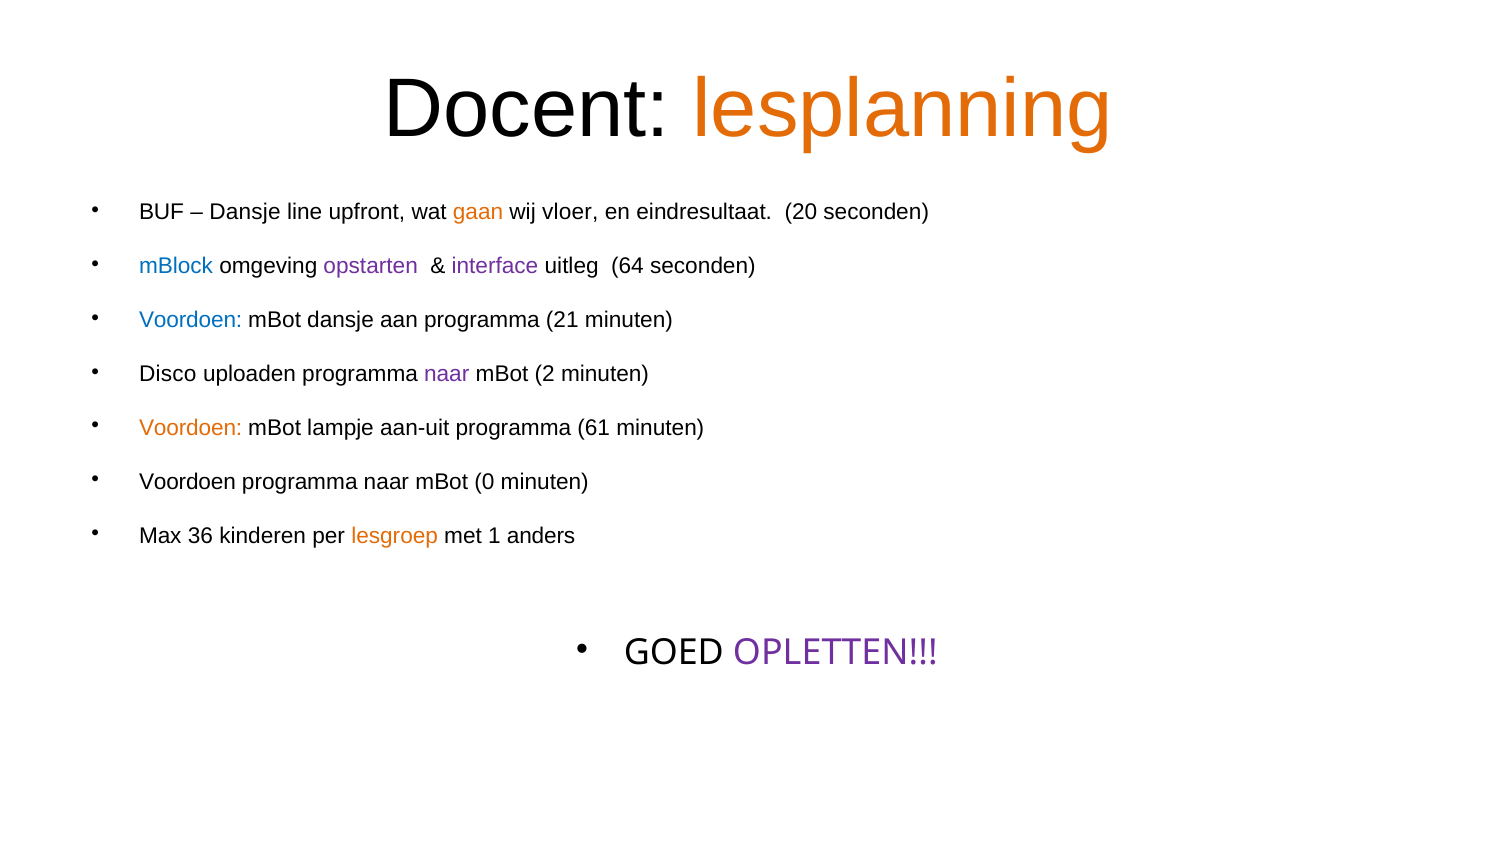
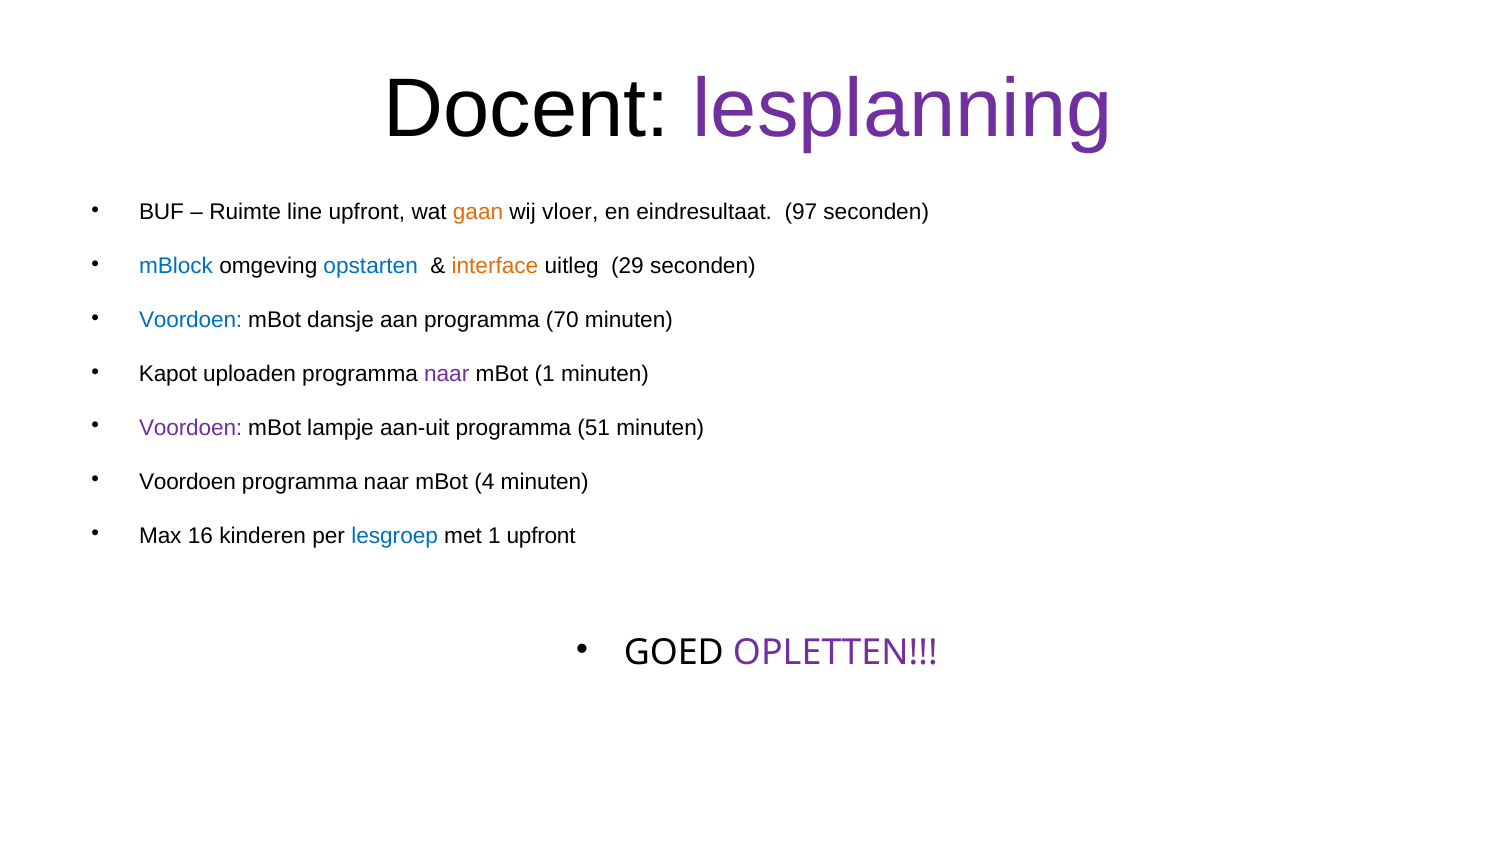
lesplanning colour: orange -> purple
Dansje at (245, 212): Dansje -> Ruimte
20: 20 -> 97
opstarten colour: purple -> blue
interface colour: purple -> orange
64: 64 -> 29
21: 21 -> 70
Disco: Disco -> Kapot
mBot 2: 2 -> 1
Voordoen at (191, 428) colour: orange -> purple
61: 61 -> 51
0: 0 -> 4
36: 36 -> 16
lesgroep colour: orange -> blue
1 anders: anders -> upfront
